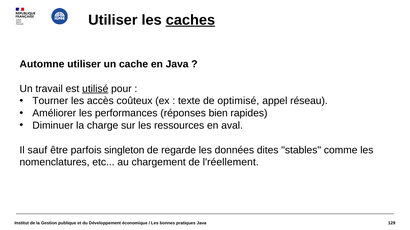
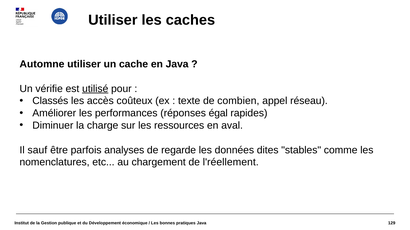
caches underline: present -> none
travail: travail -> vérifie
Tourner: Tourner -> Classés
optimisé: optimisé -> combien
bien: bien -> égal
singleton: singleton -> analyses
